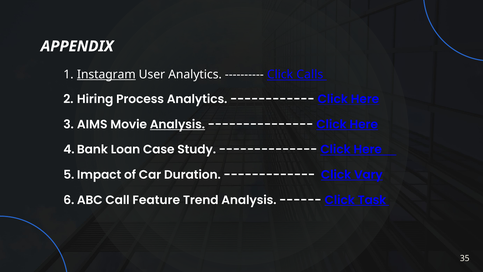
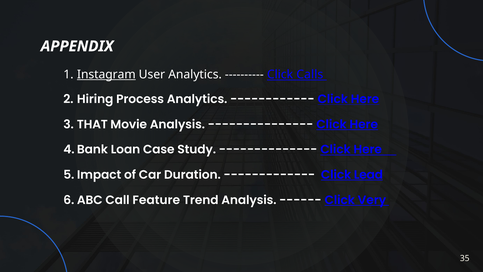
AIMS: AIMS -> THAT
Analysis at (177, 124) underline: present -> none
Vary: Vary -> Lead
Task: Task -> Very
